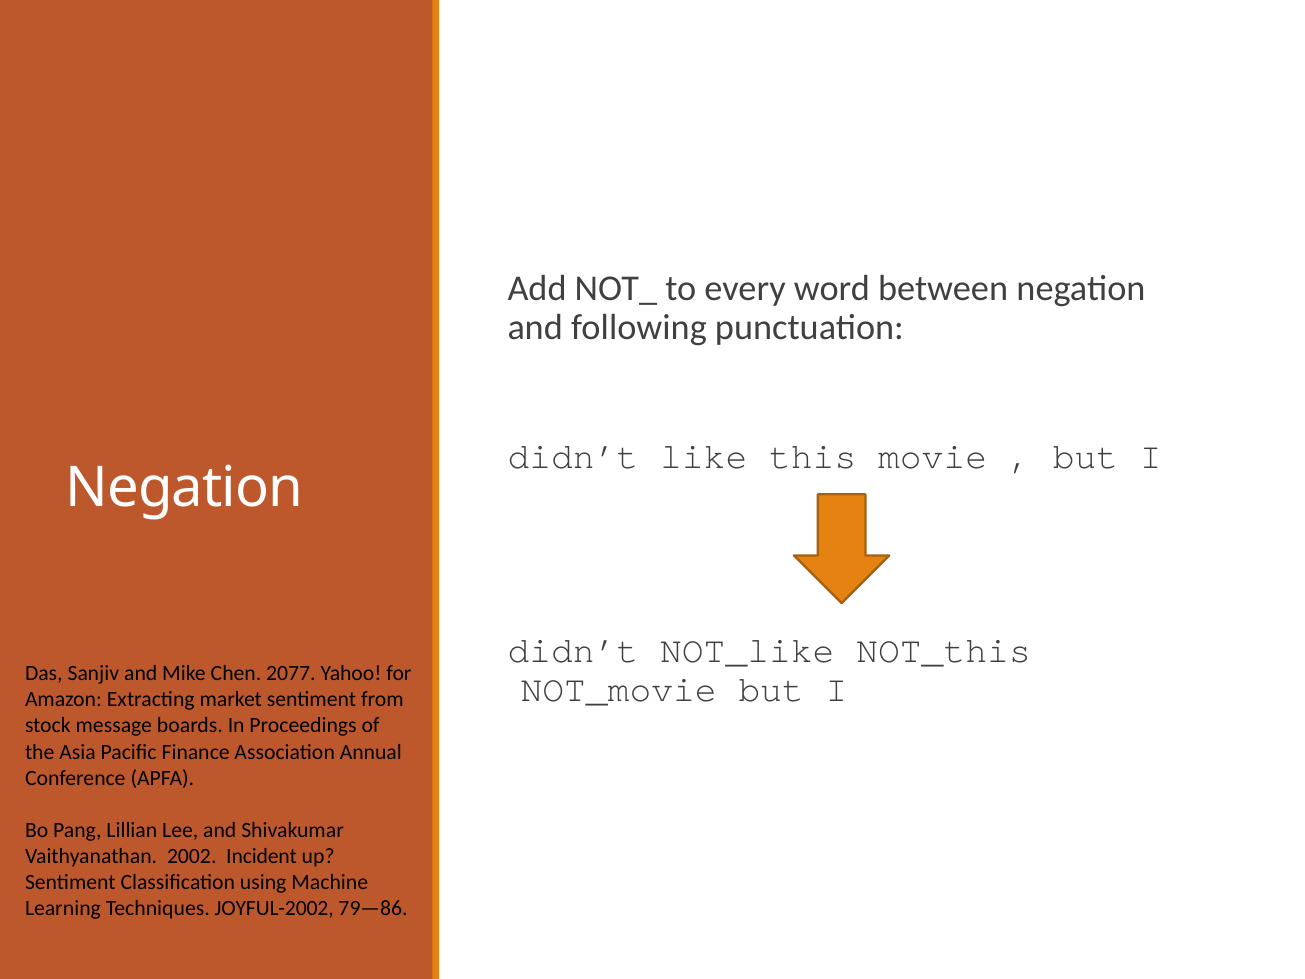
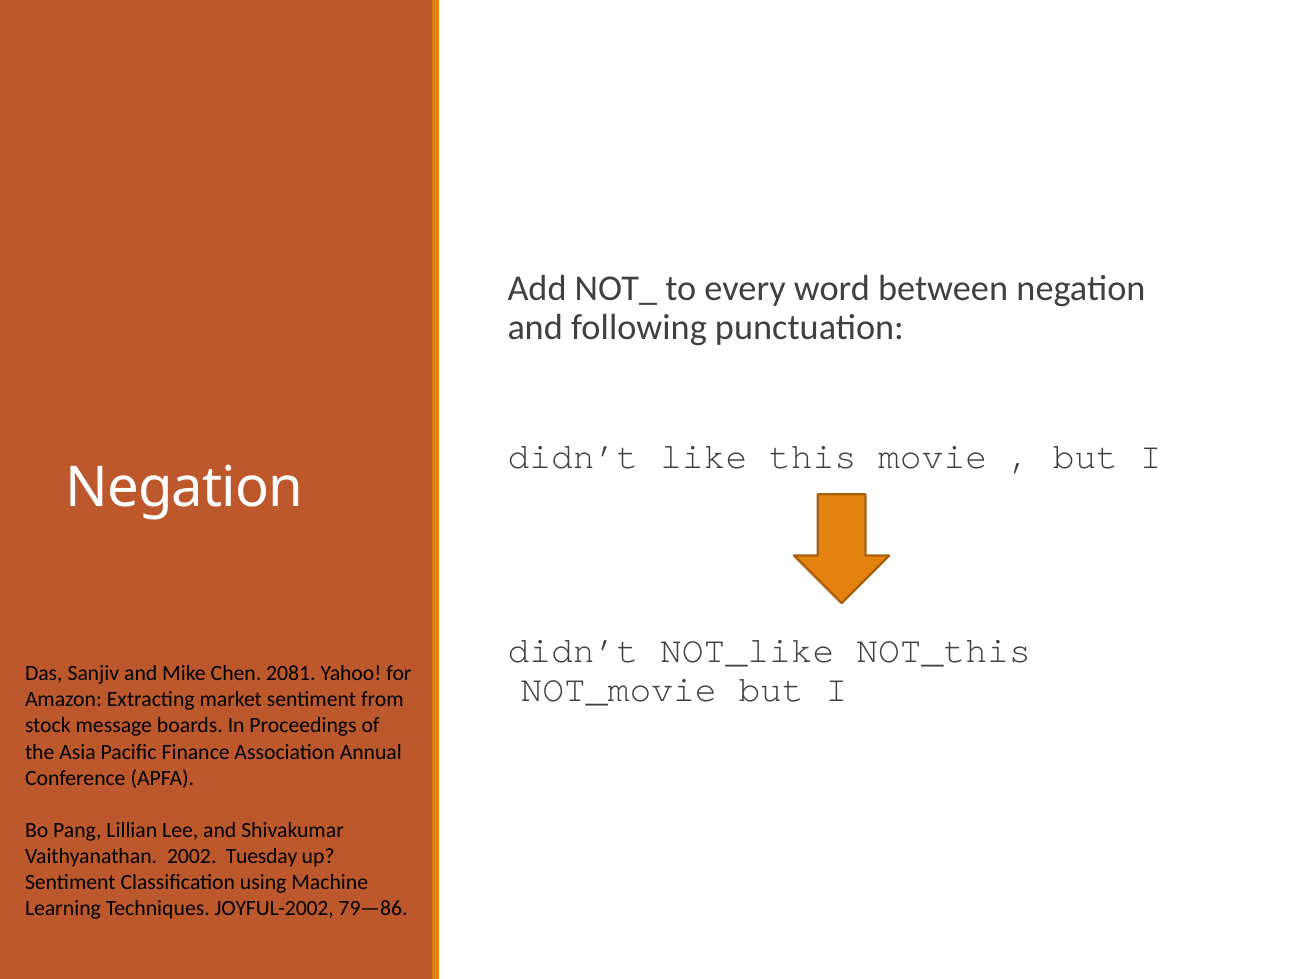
2077: 2077 -> 2081
Incident: Incident -> Tuesday
